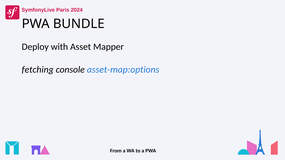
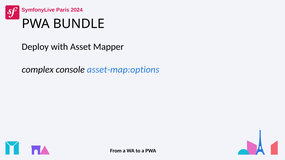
fetching: fetching -> complex
